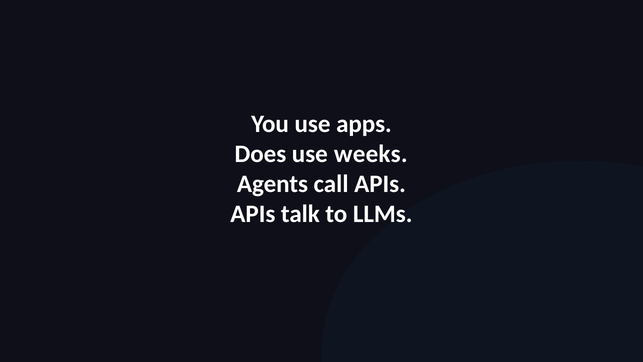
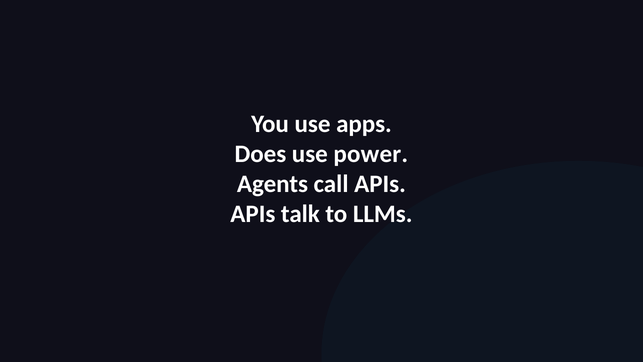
weeks: weeks -> power
